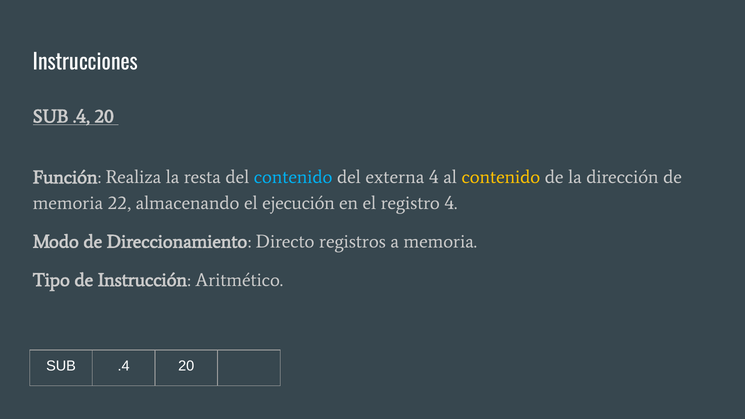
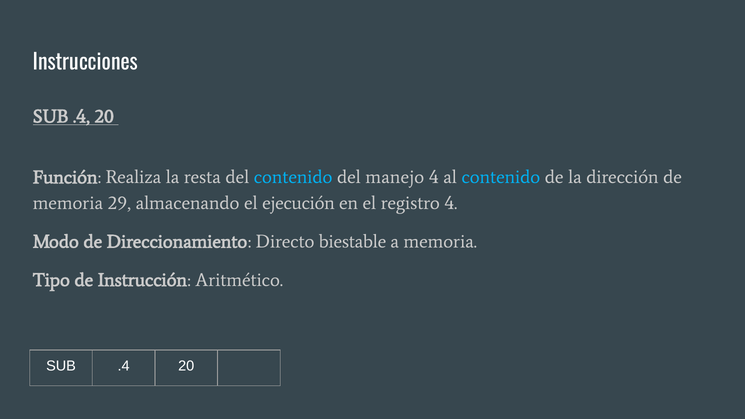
externa: externa -> manejo
contenido at (501, 177) colour: yellow -> light blue
22: 22 -> 29
registros: registros -> biestable
